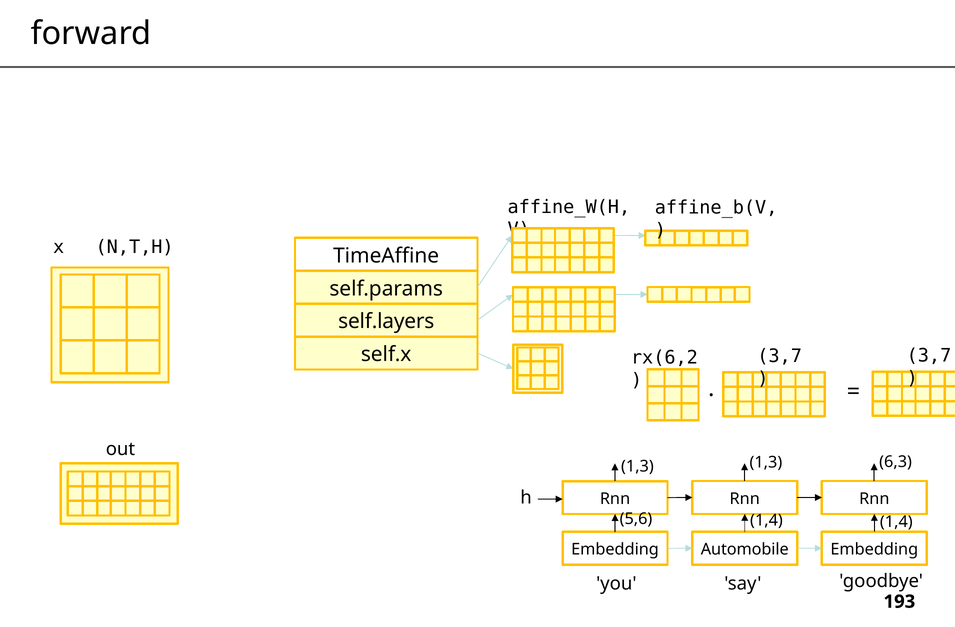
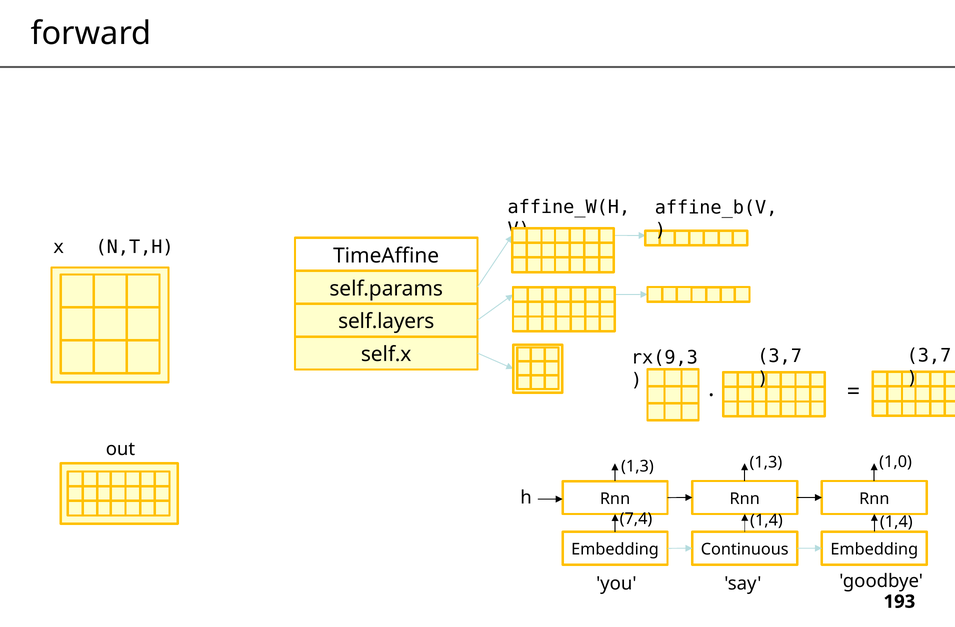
rx(6,2: rx(6,2 -> rx(9,3
6,3: 6,3 -> 1,0
5,6: 5,6 -> 7,4
Automobile: Automobile -> Continuous
